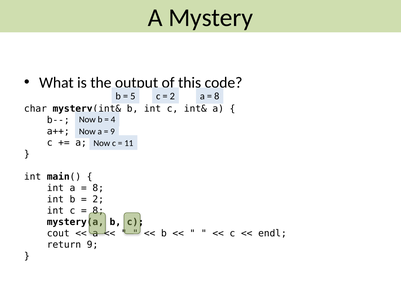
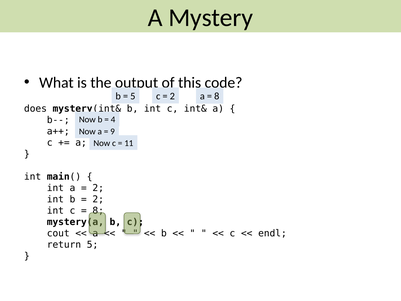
char: char -> does
8 at (98, 188): 8 -> 2
return 9: 9 -> 5
